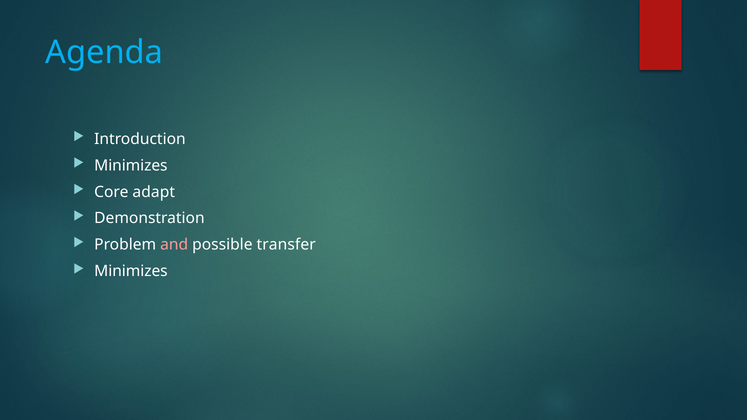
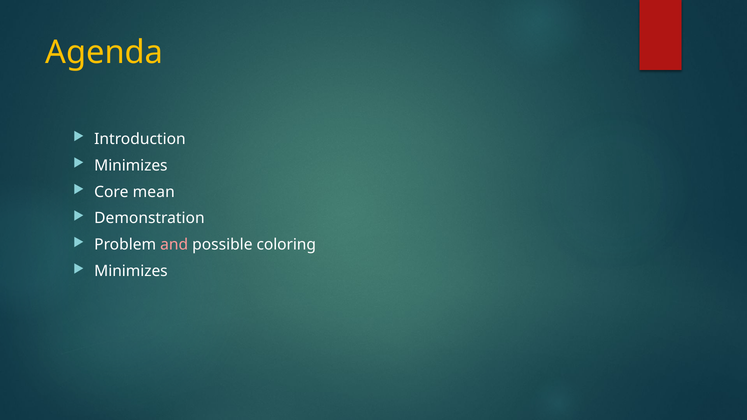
Agenda colour: light blue -> yellow
adapt: adapt -> mean
transfer: transfer -> coloring
